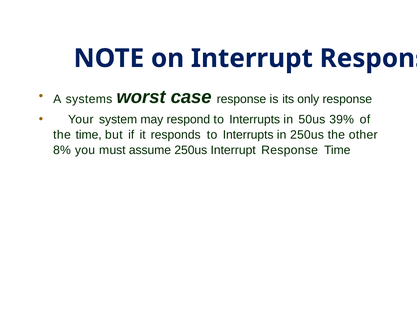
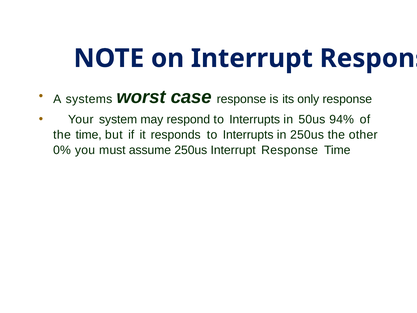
39%: 39% -> 94%
8%: 8% -> 0%
